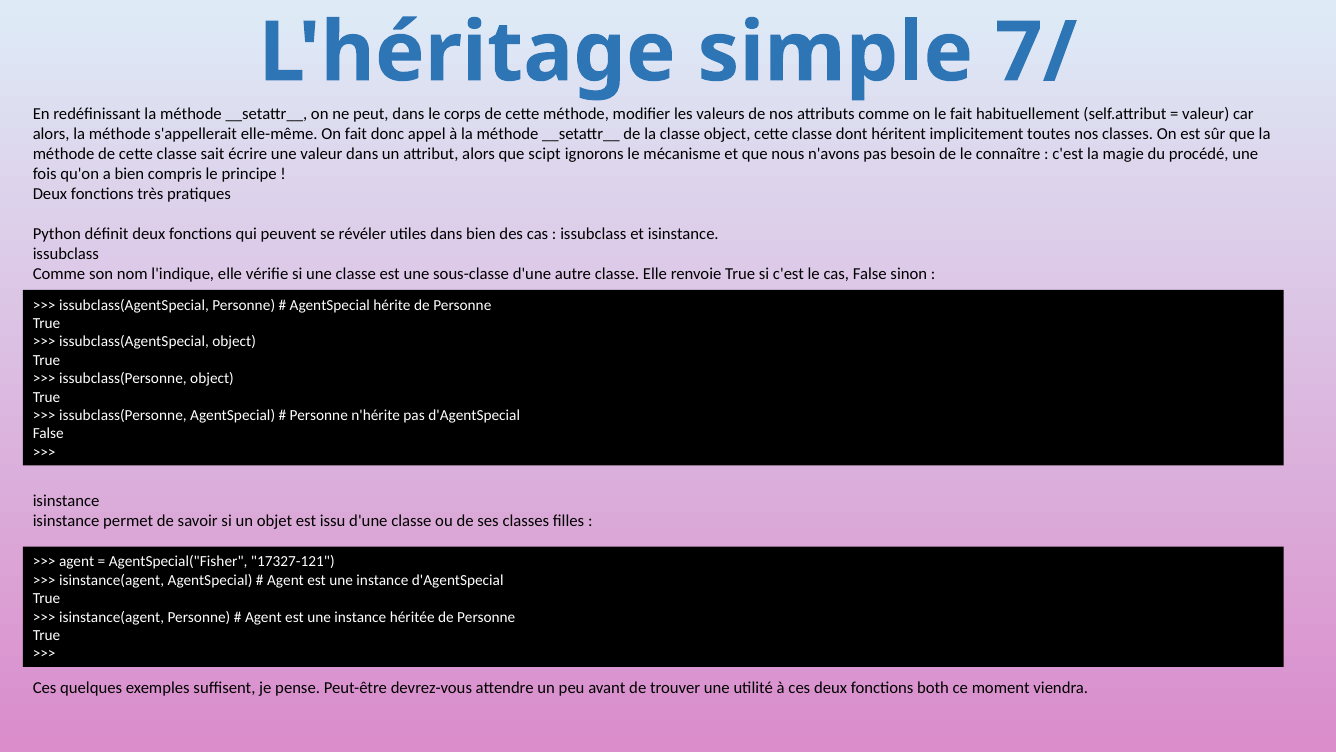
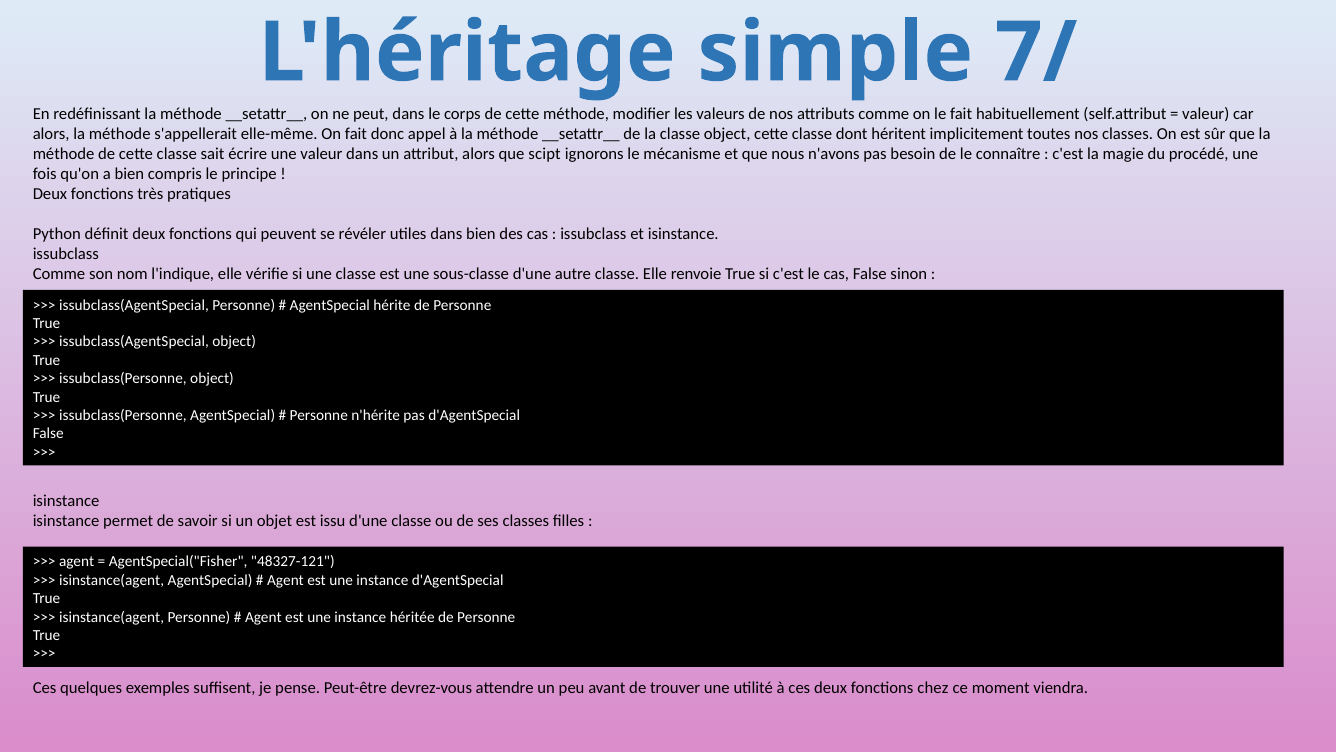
17327-121: 17327-121 -> 48327-121
both: both -> chez
